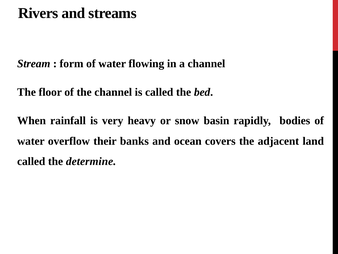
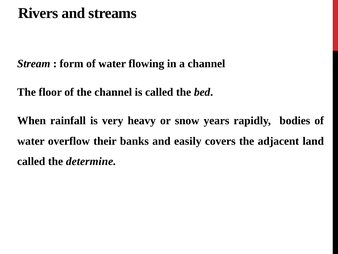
basin: basin -> years
ocean: ocean -> easily
